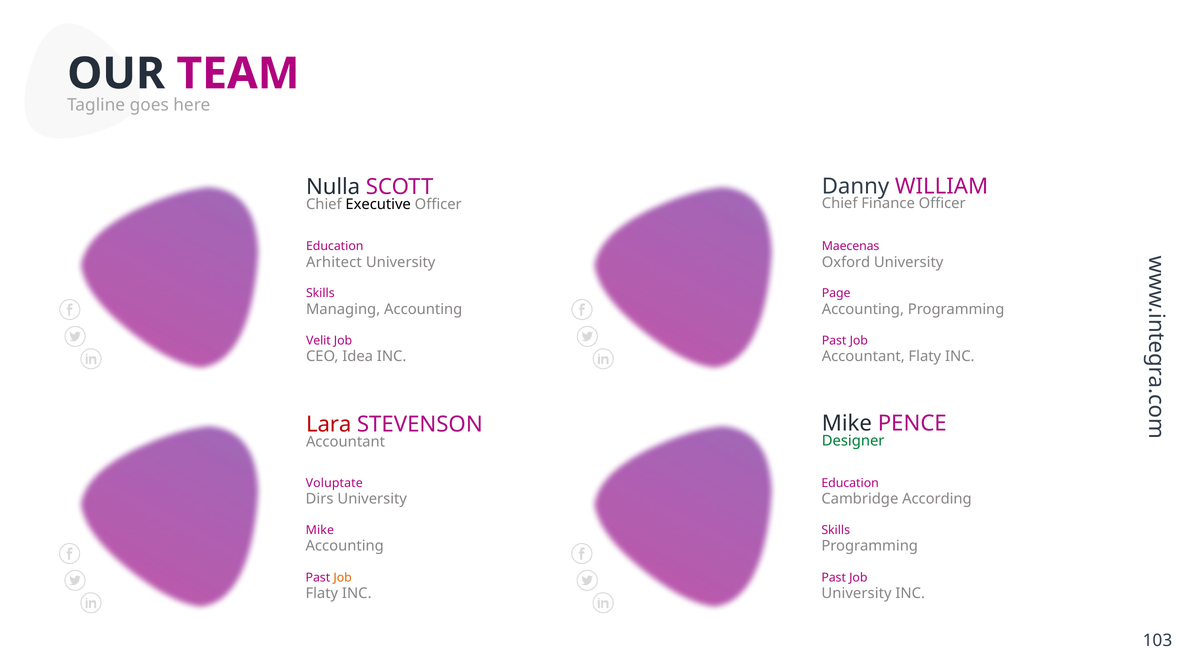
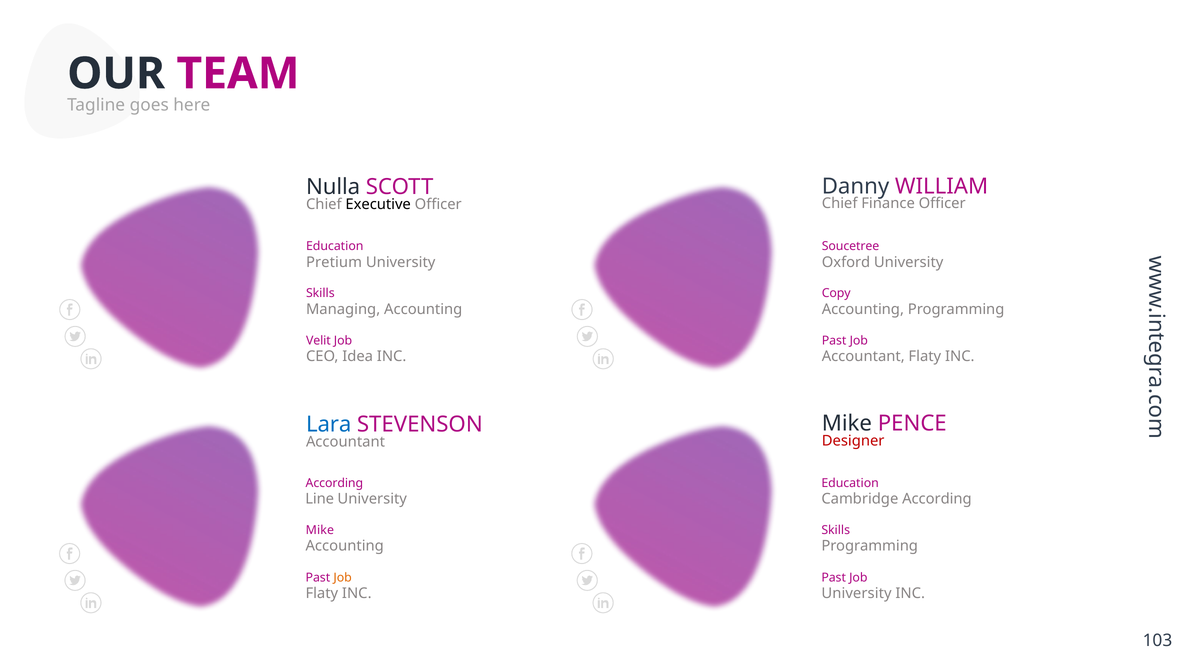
Maecenas: Maecenas -> Soucetree
Arhitect: Arhitect -> Pretium
Page: Page -> Copy
Lara colour: red -> blue
Designer colour: green -> red
Voluptate at (334, 484): Voluptate -> According
Dirs: Dirs -> Line
